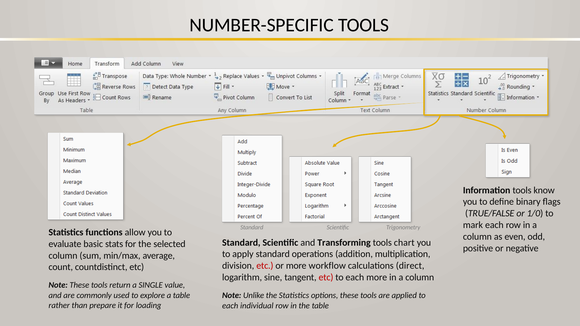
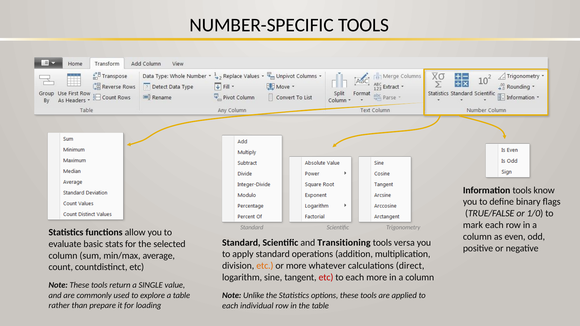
Transforming: Transforming -> Transitioning
chart: chart -> versa
etc at (265, 266) colour: red -> orange
workflow: workflow -> whatever
